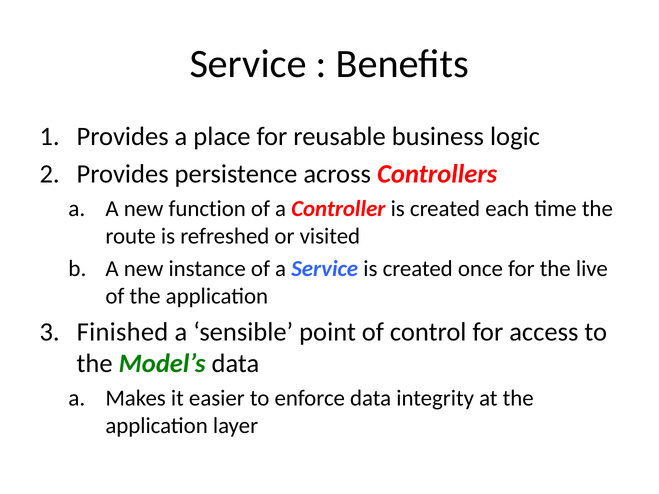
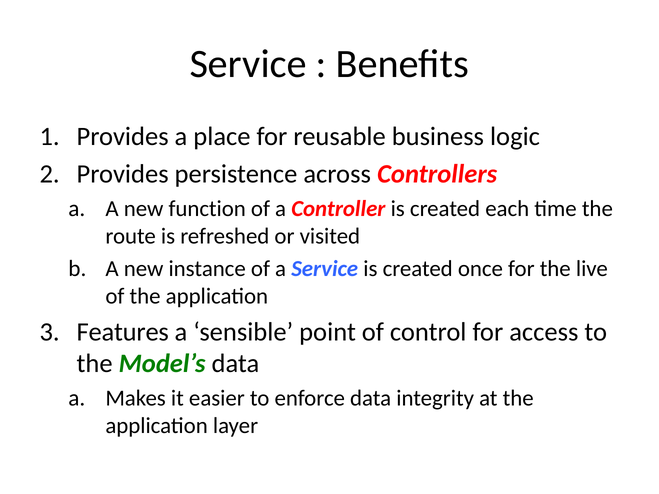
Finished: Finished -> Features
